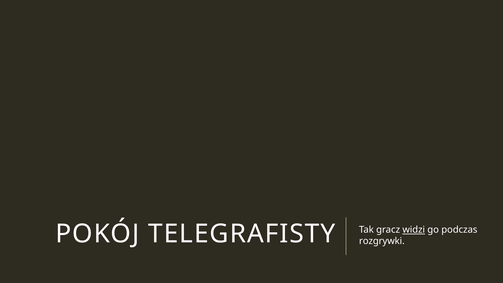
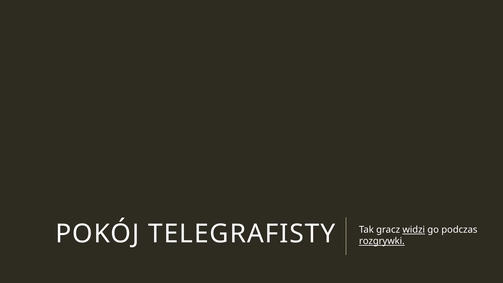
rozgrywki underline: none -> present
